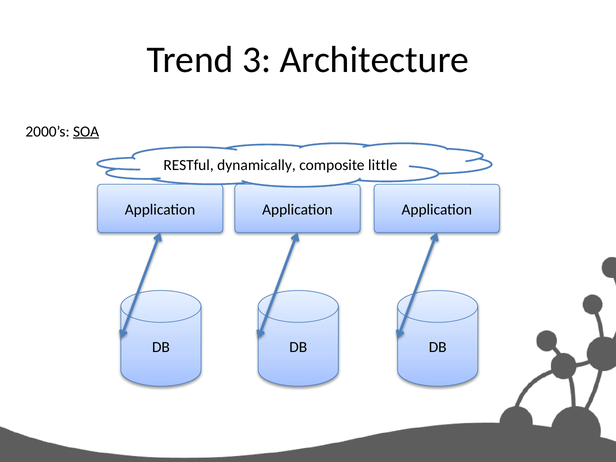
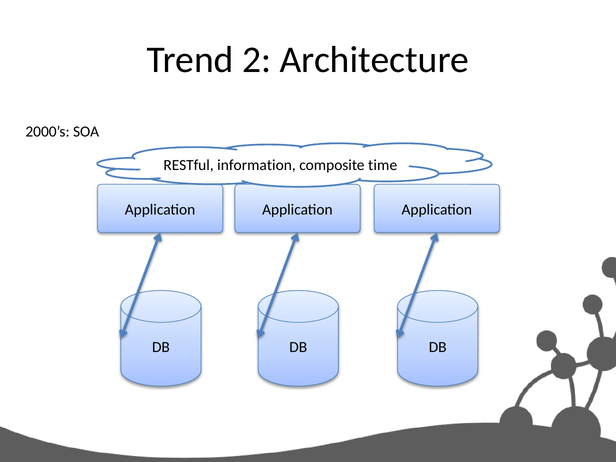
3: 3 -> 2
SOA underline: present -> none
dynamically: dynamically -> information
little: little -> time
